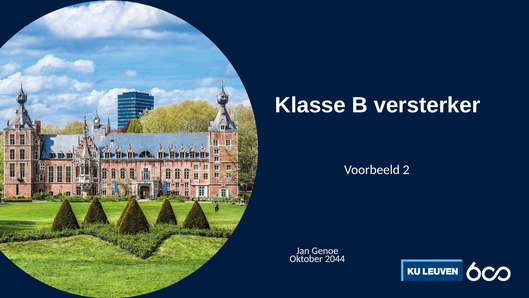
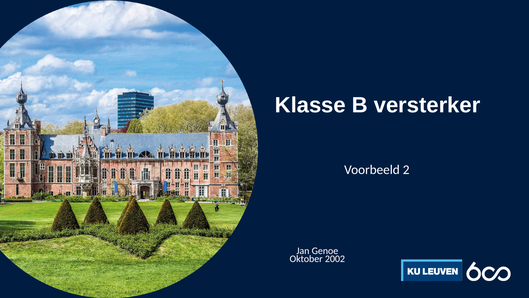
2044: 2044 -> 2002
